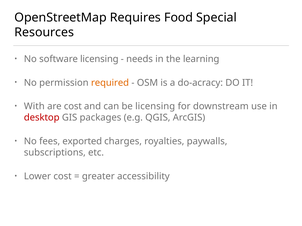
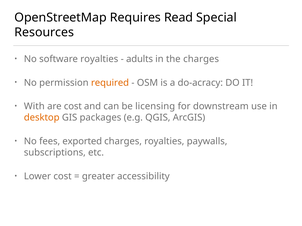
Food: Food -> Read
software licensing: licensing -> royalties
needs: needs -> adults
the learning: learning -> charges
desktop colour: red -> orange
